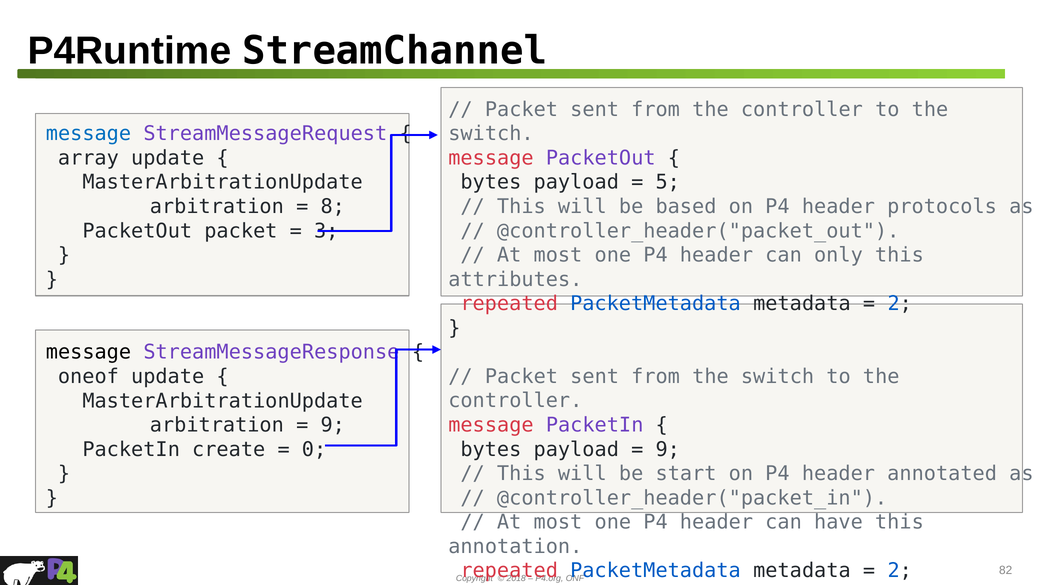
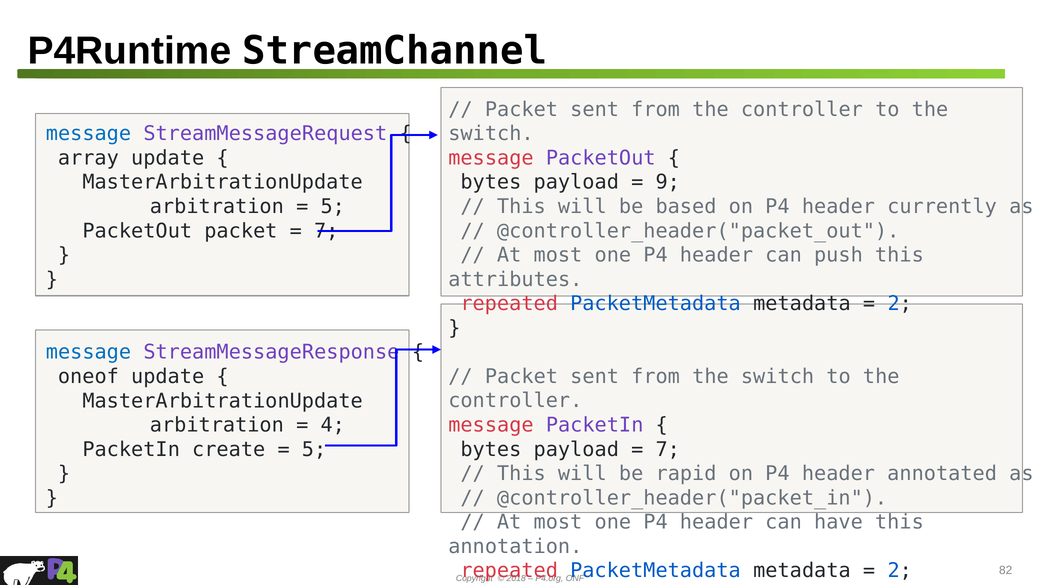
5: 5 -> 9
8 at (333, 207): 8 -> 5
protocols: protocols -> currently
3 at (326, 231): 3 -> 7
only: only -> push
message at (88, 352) colour: black -> blue
9 at (333, 425): 9 -> 4
0 at (314, 449): 0 -> 5
9 at (668, 449): 9 -> 7
start: start -> rapid
